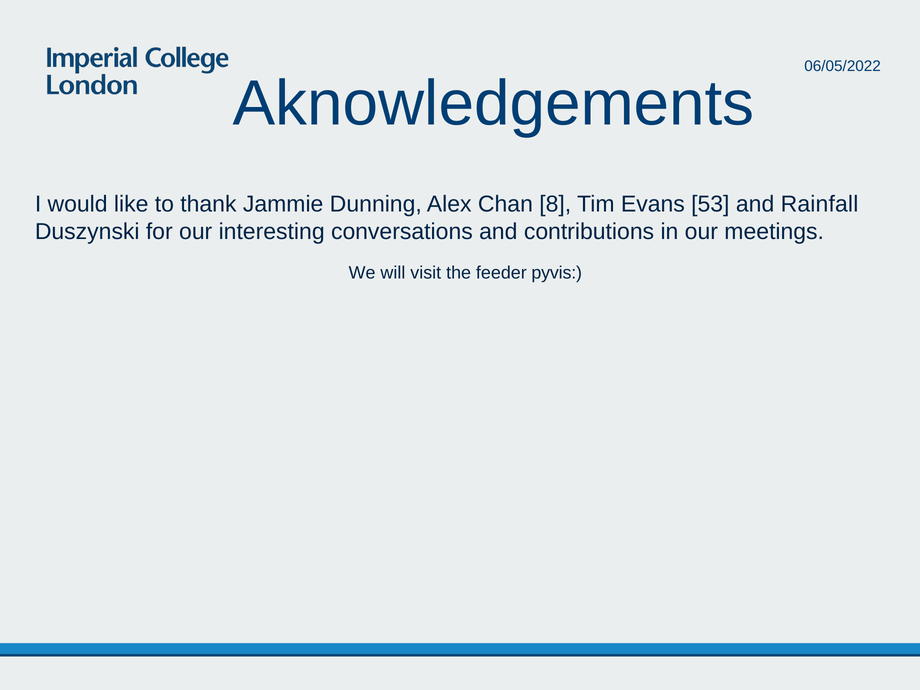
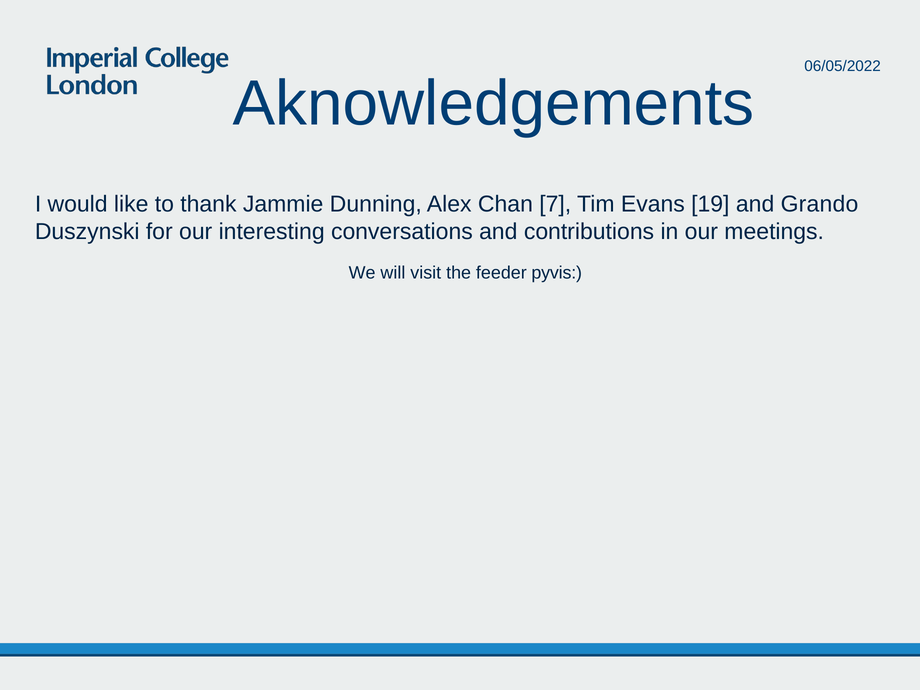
8: 8 -> 7
53: 53 -> 19
Rainfall: Rainfall -> Grando
